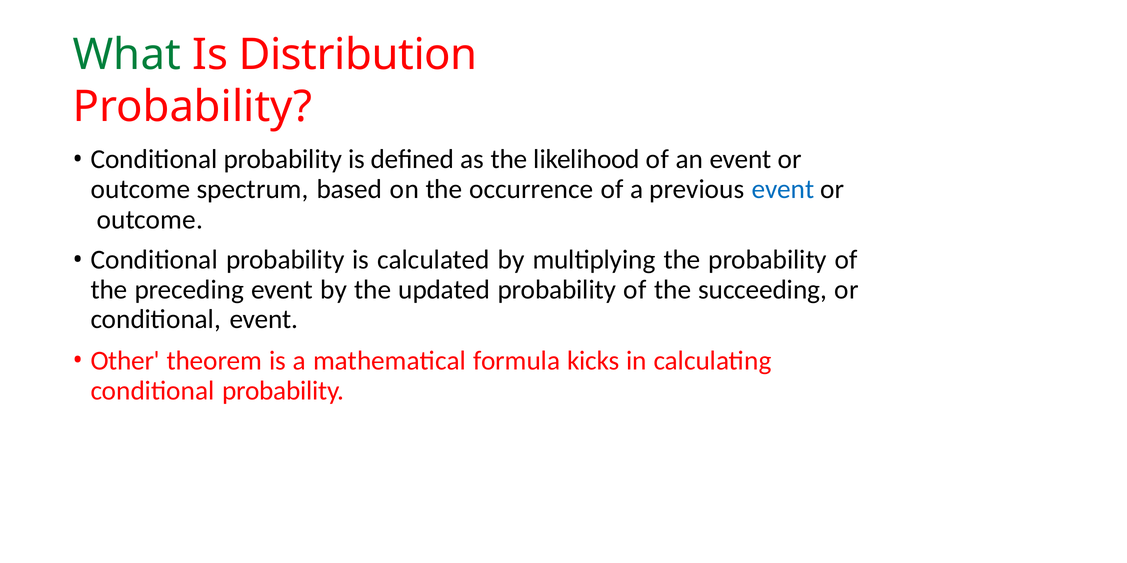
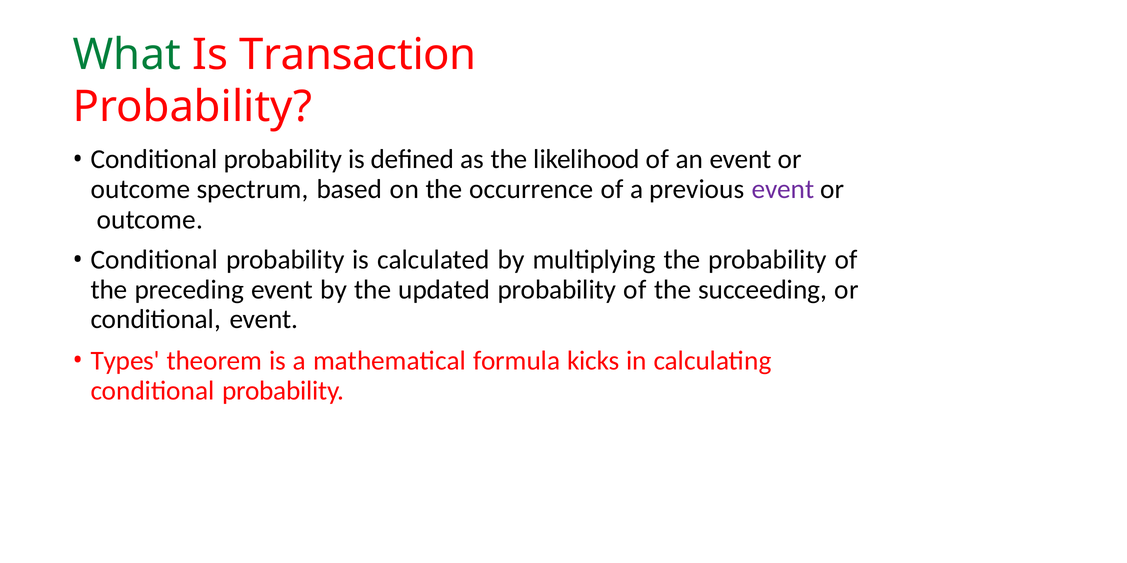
Distribution: Distribution -> Transaction
event at (783, 190) colour: blue -> purple
Other: Other -> Types
